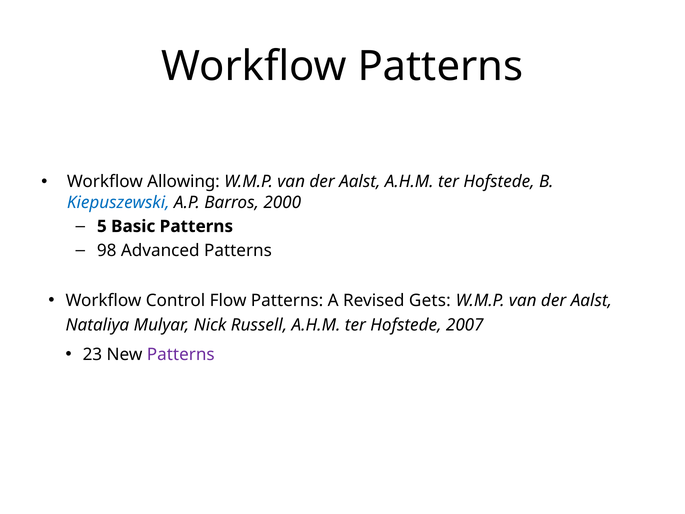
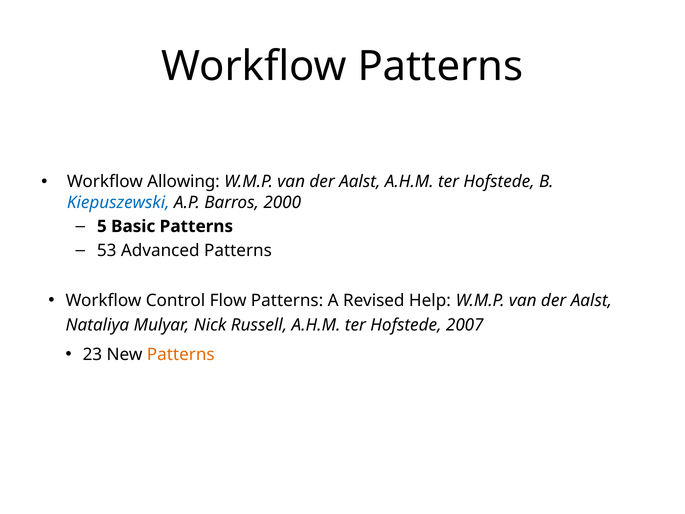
98: 98 -> 53
Gets: Gets -> Help
Patterns at (181, 354) colour: purple -> orange
